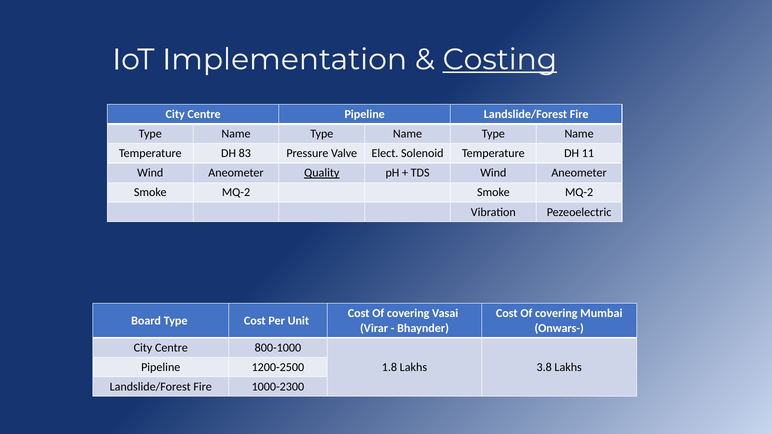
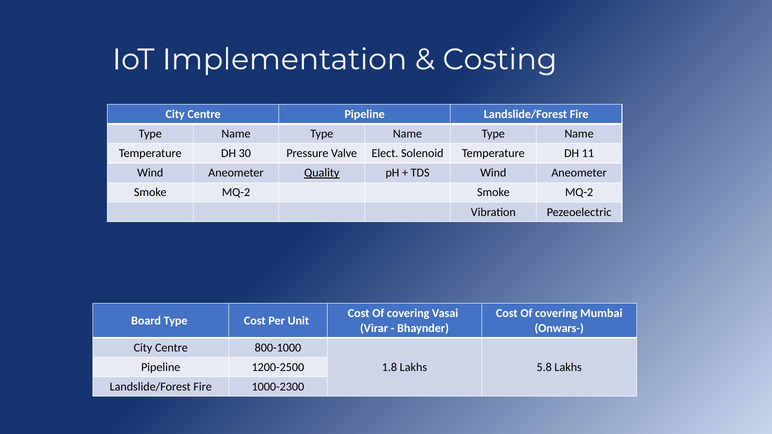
Costing underline: present -> none
83: 83 -> 30
3.8: 3.8 -> 5.8
